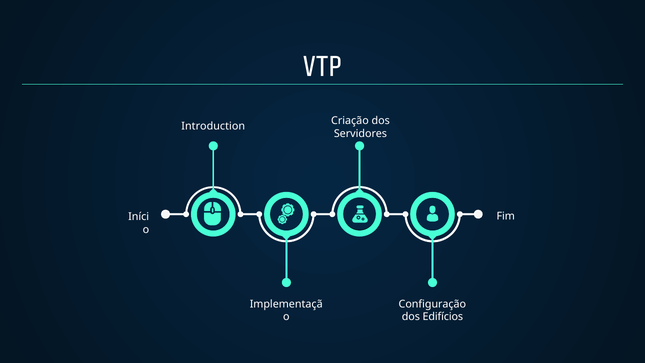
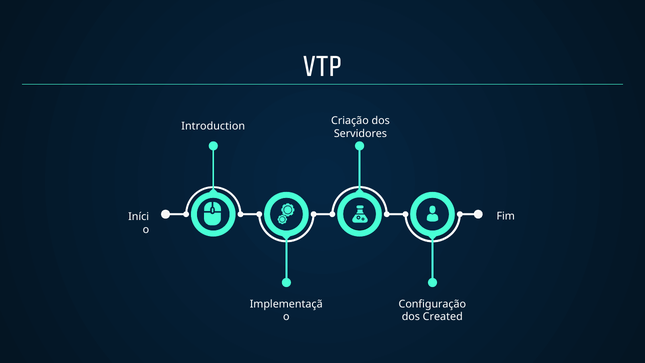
Edifícios: Edifícios -> Created
